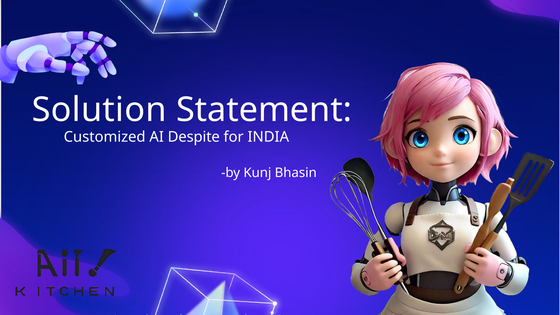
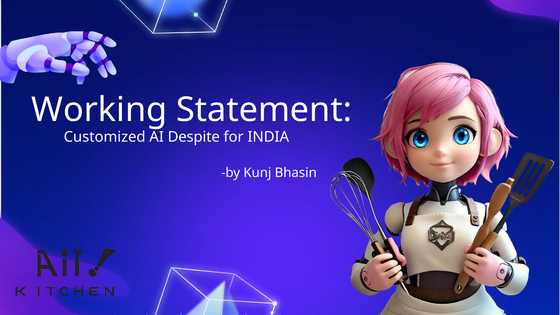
Solution: Solution -> Working
